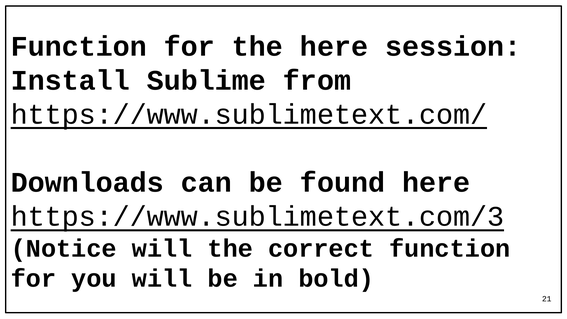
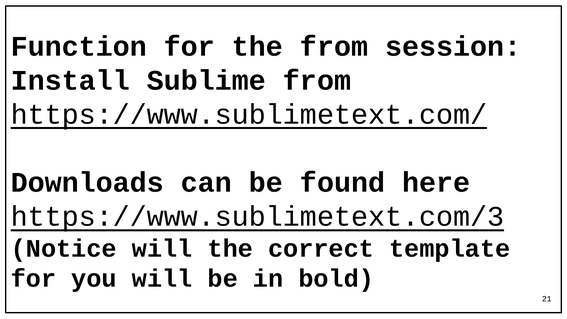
the here: here -> from
correct function: function -> template
